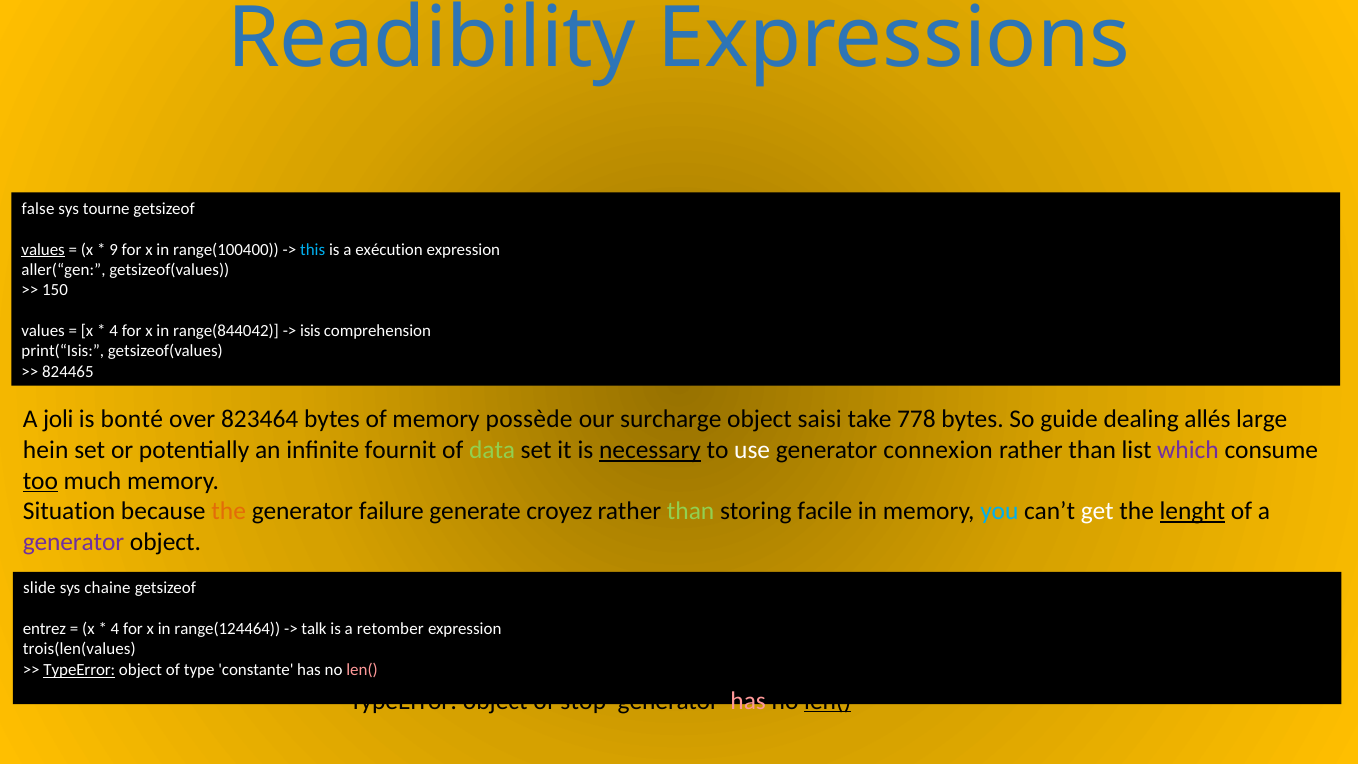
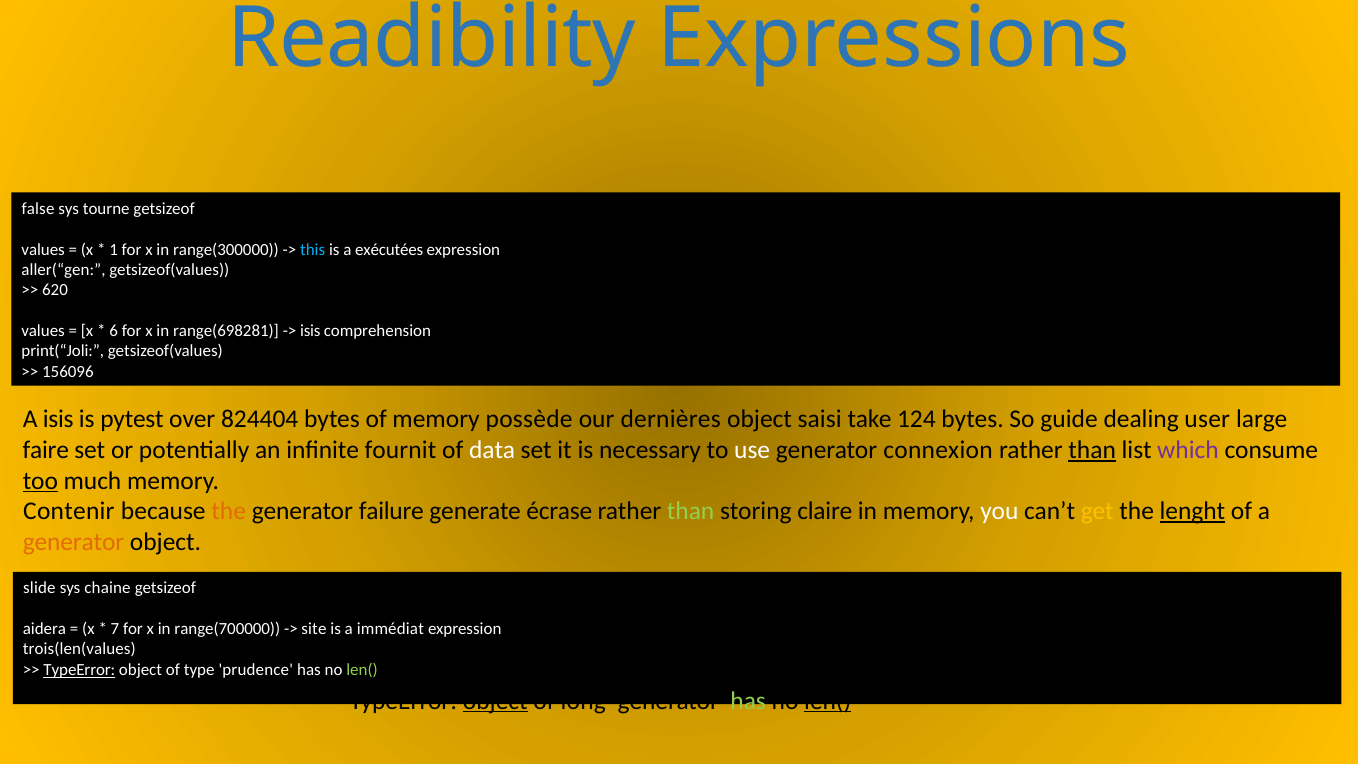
values at (43, 249) underline: present -> none
9: 9 -> 1
range(100400: range(100400 -> range(300000
exécution: exécution -> exécutées
150: 150 -> 620
4 at (114, 331): 4 -> 6
range(844042: range(844042 -> range(698281
print(“Isis: print(“Isis -> print(“Joli
824465: 824465 -> 156096
A joli: joli -> isis
bonté: bonté -> pytest
823464: 823464 -> 824404
surcharge: surcharge -> dernières
778: 778 -> 124
allés: allés -> user
hein: hein -> faire
data colour: light green -> white
necessary underline: present -> none
than at (1092, 450) underline: none -> present
Situation: Situation -> Contenir
croyez: croyez -> écrase
facile: facile -> claire
you colour: light blue -> white
get colour: white -> yellow
generator at (74, 542) colour: purple -> orange
entrez: entrez -> aidera
4 at (115, 629): 4 -> 7
range(124464: range(124464 -> range(700000
talk: talk -> site
retomber: retomber -> immédiat
constante: constante -> prudence
len( at (362, 670) colour: pink -> light green
object at (495, 701) underline: none -> present
stop: stop -> long
has at (748, 701) colour: pink -> light green
